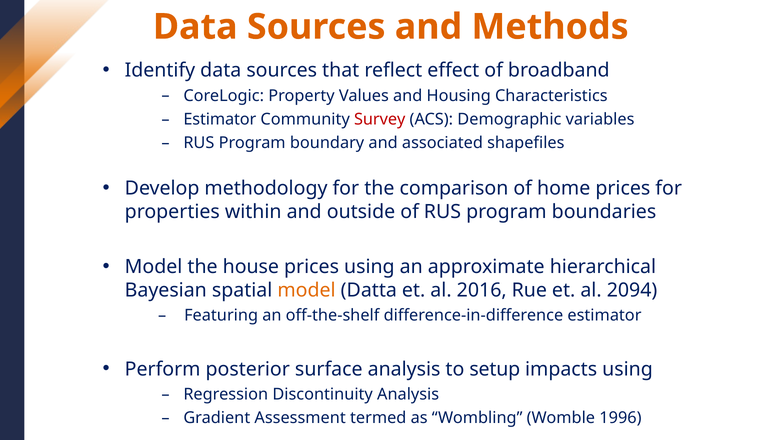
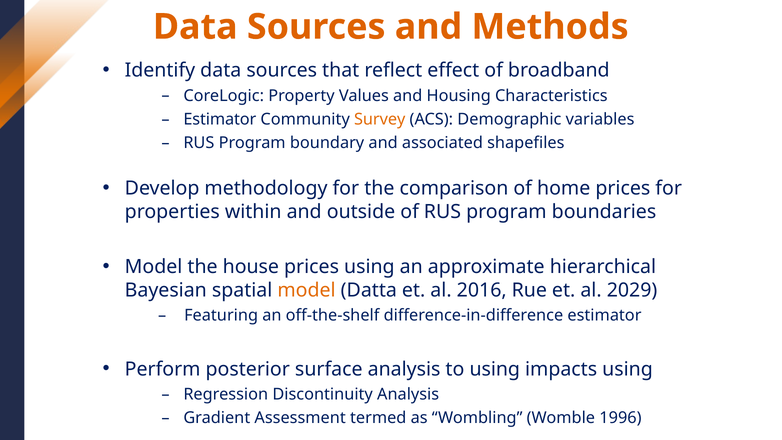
Survey colour: red -> orange
2094: 2094 -> 2029
to setup: setup -> using
